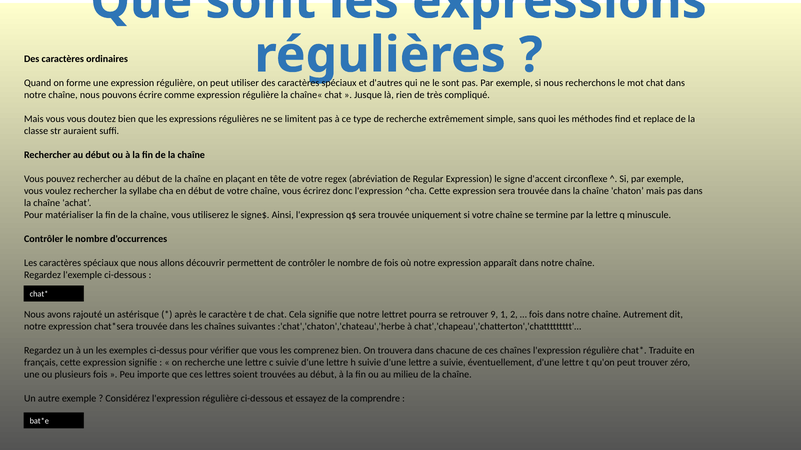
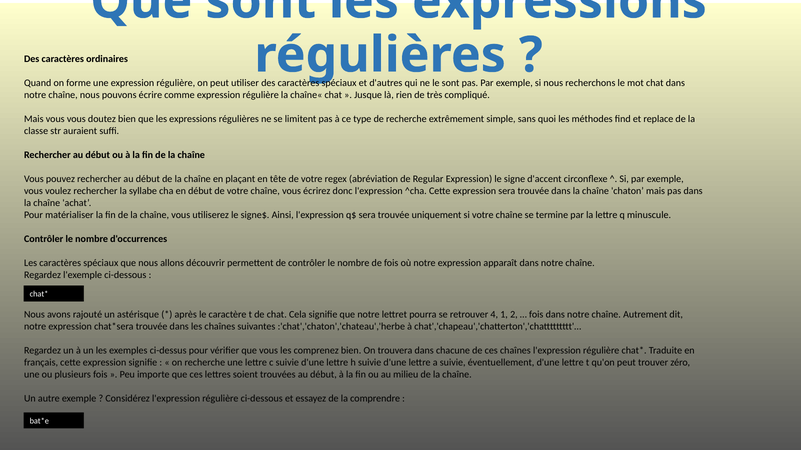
9: 9 -> 4
